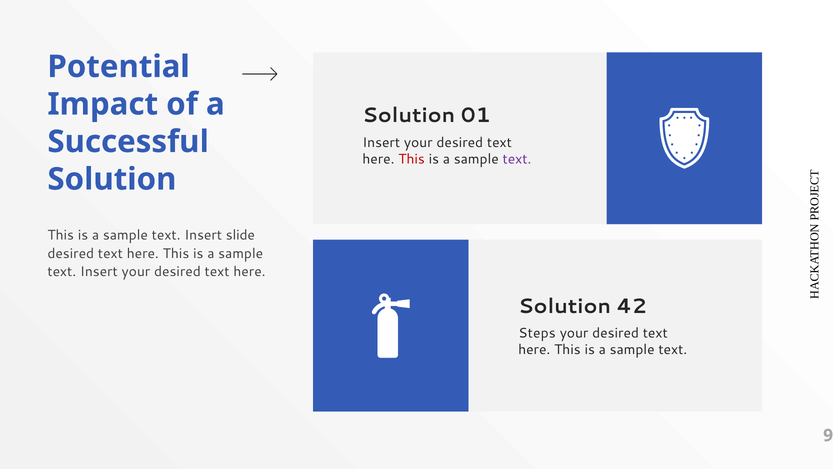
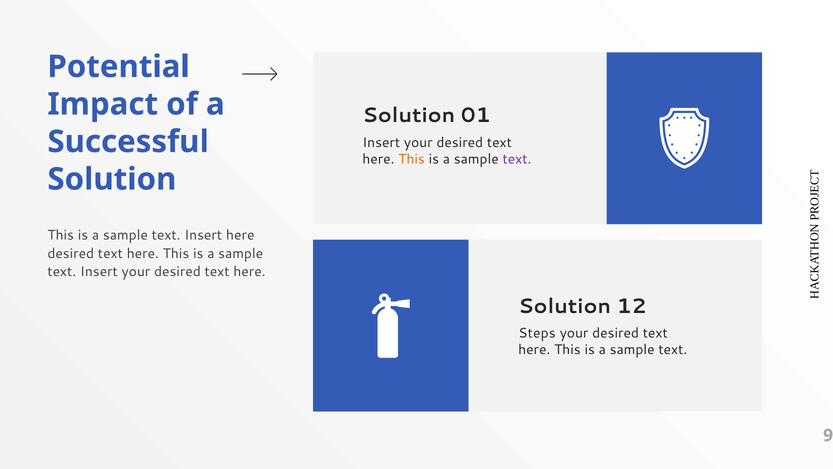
This at (412, 159) colour: red -> orange
Insert slide: slide -> here
42: 42 -> 12
